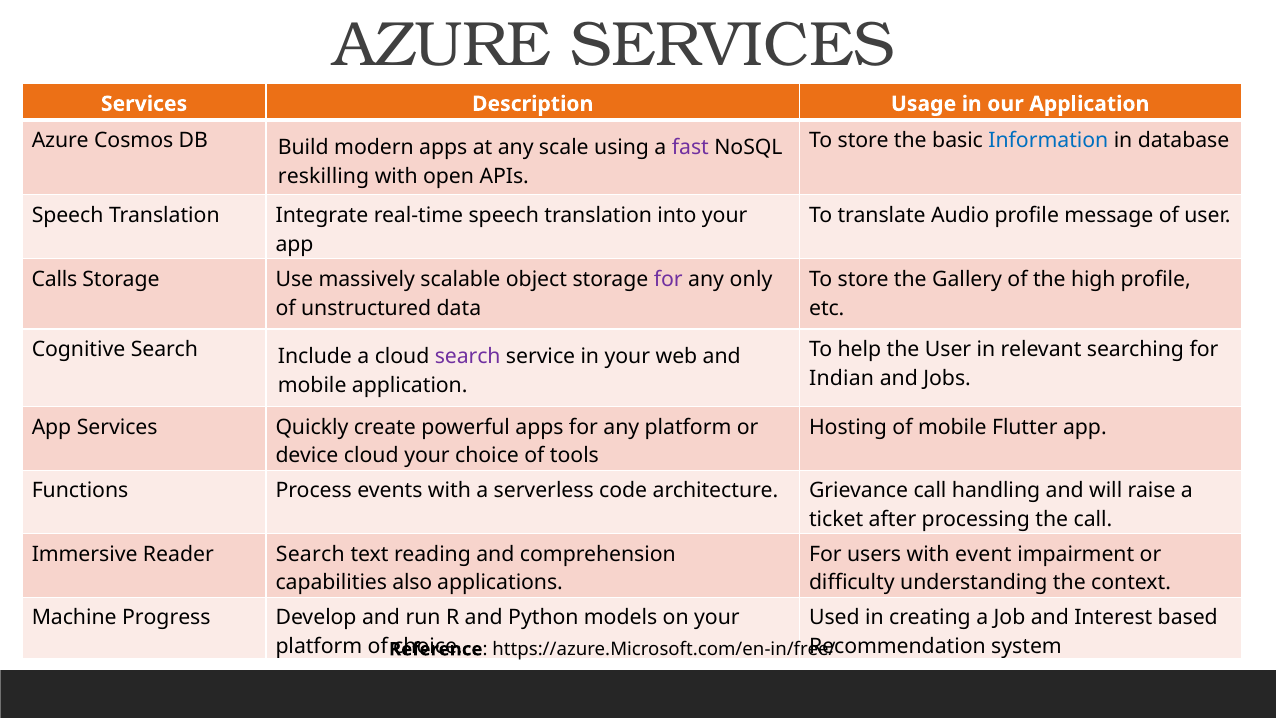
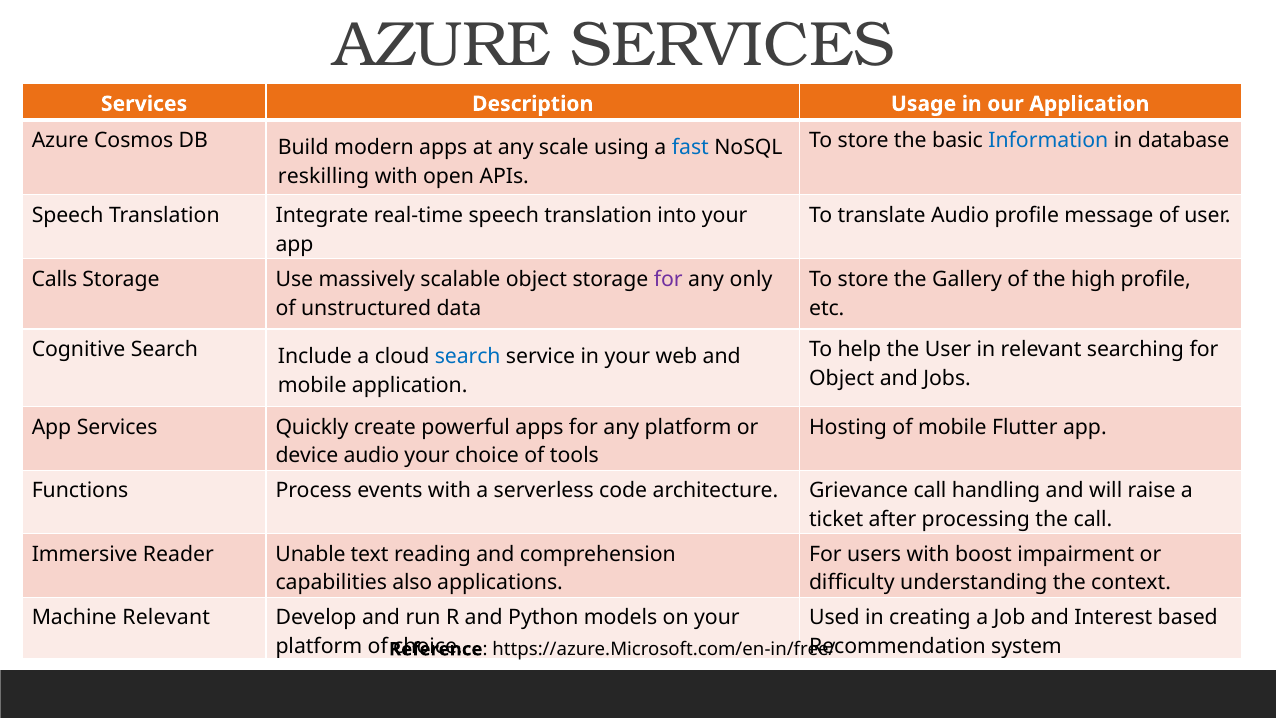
fast colour: purple -> blue
search at (468, 356) colour: purple -> blue
Indian at (842, 378): Indian -> Object
device cloud: cloud -> audio
Reader Search: Search -> Unable
event: event -> boost
Machine Progress: Progress -> Relevant
